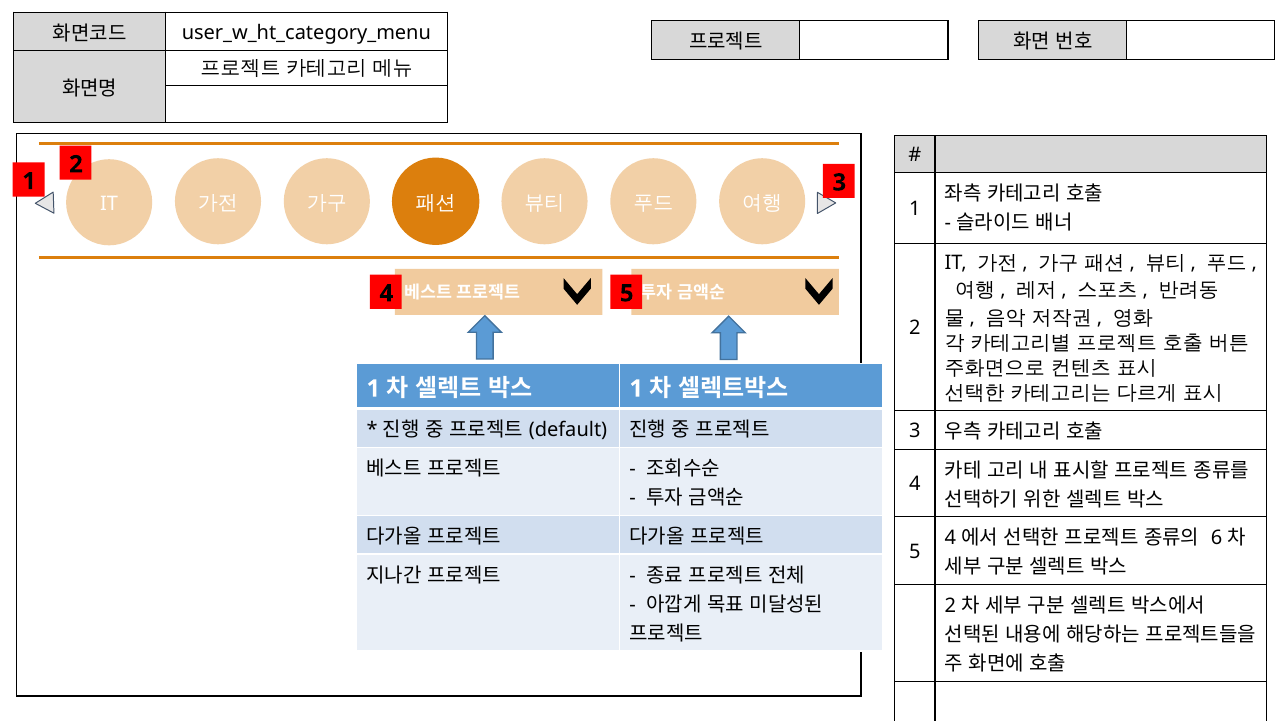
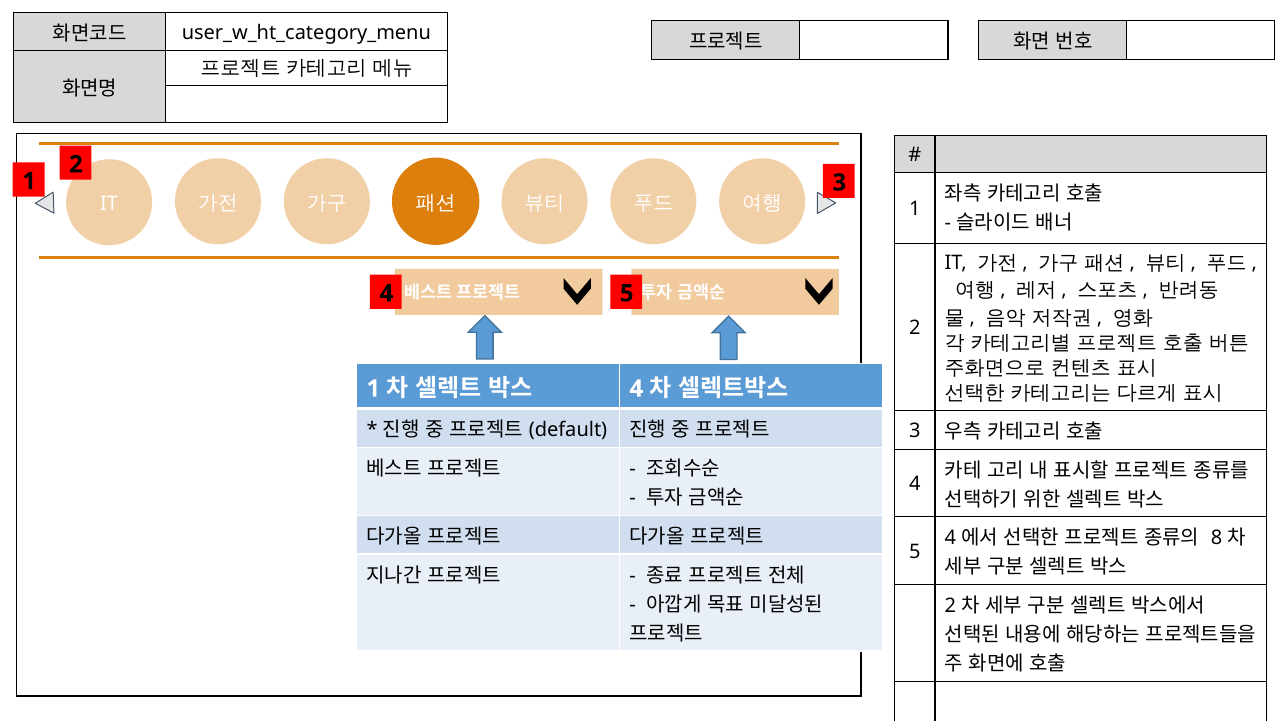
1 at (636, 389): 1 -> 4
6: 6 -> 8
